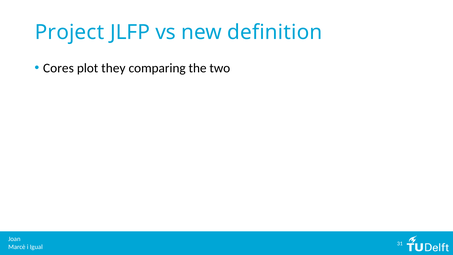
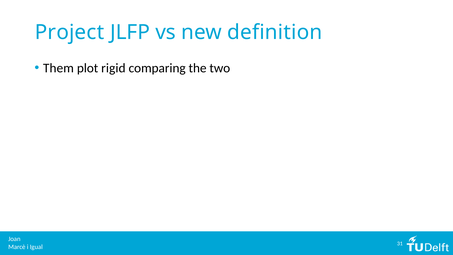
Cores: Cores -> Them
they: they -> rigid
